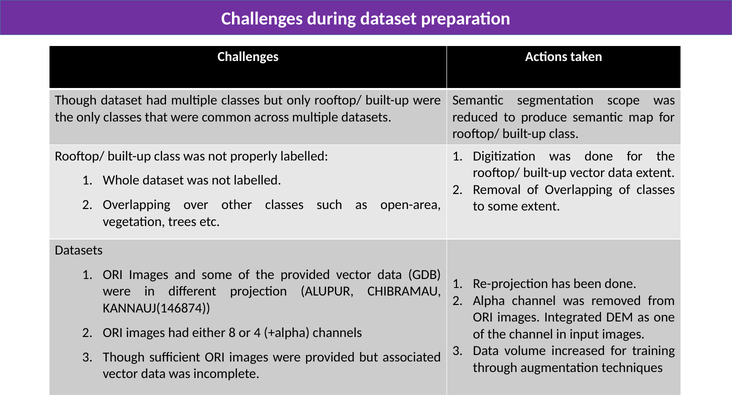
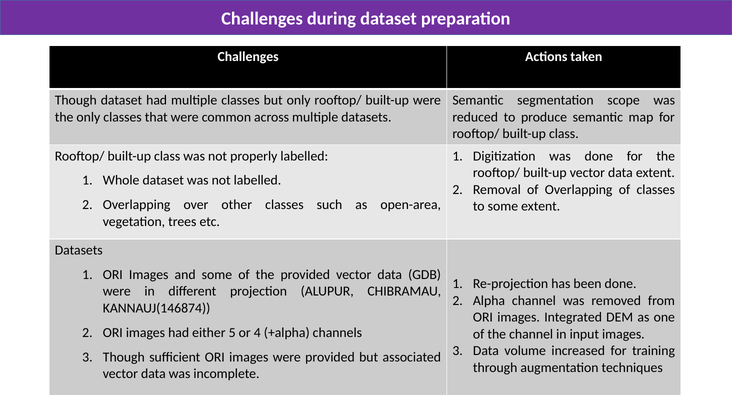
8: 8 -> 5
